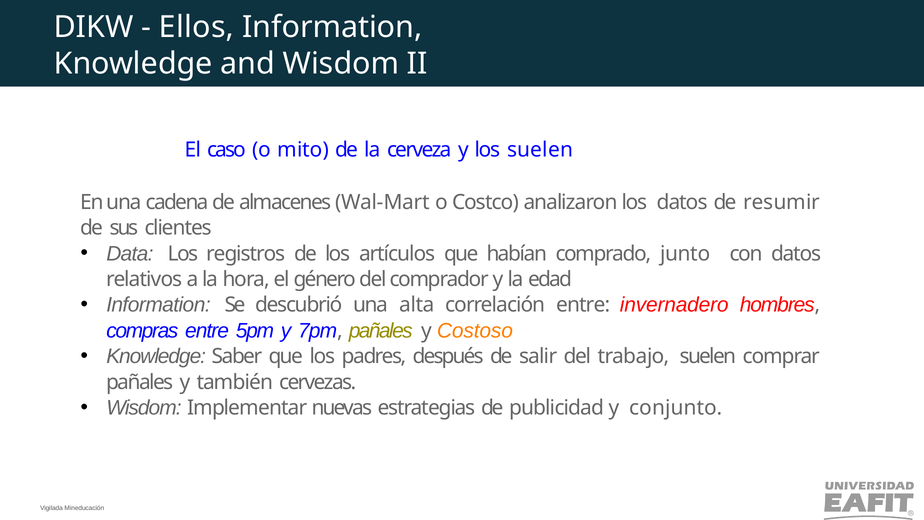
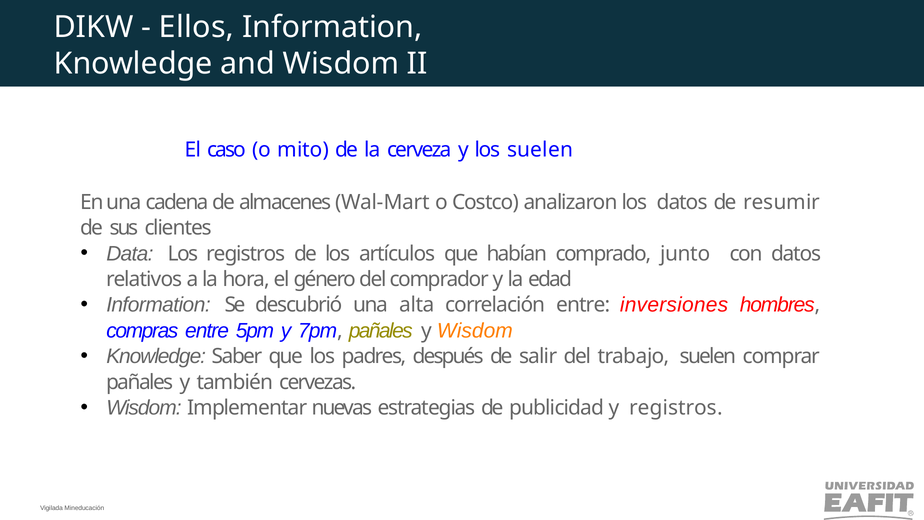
invernadero: invernadero -> inversiones
y Costoso: Costoso -> Wisdom
y conjunto: conjunto -> registros
